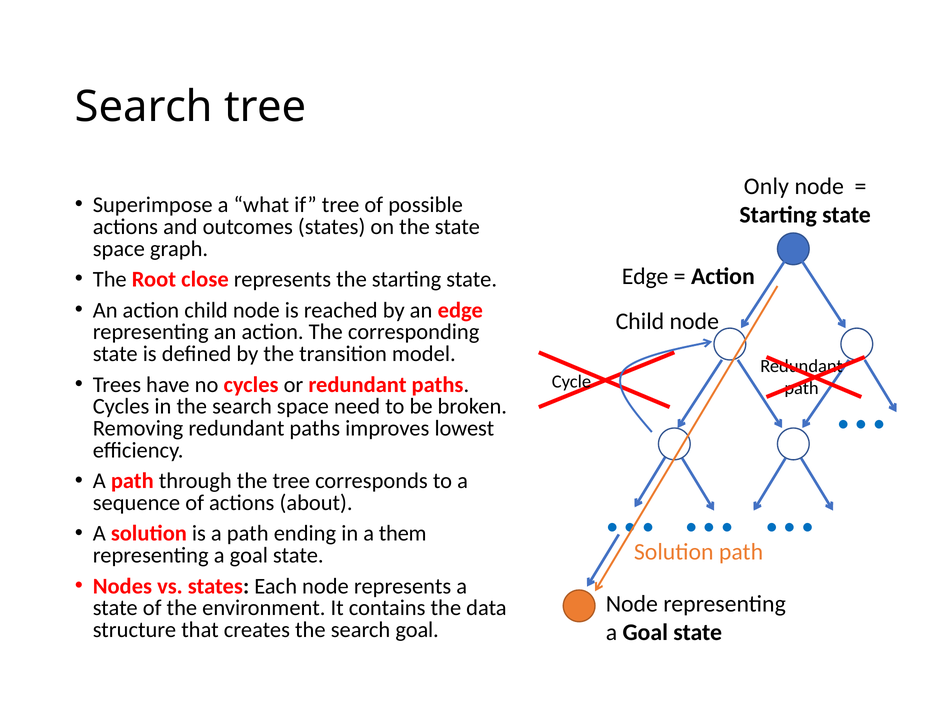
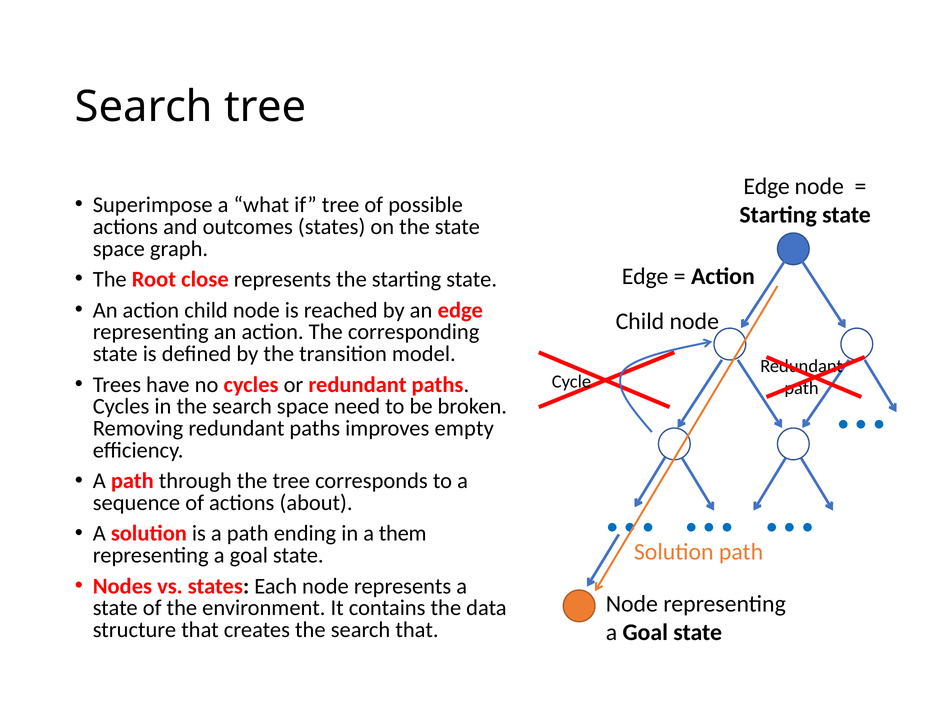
Only at (766, 186): Only -> Edge
lowest: lowest -> empty
search goal: goal -> that
